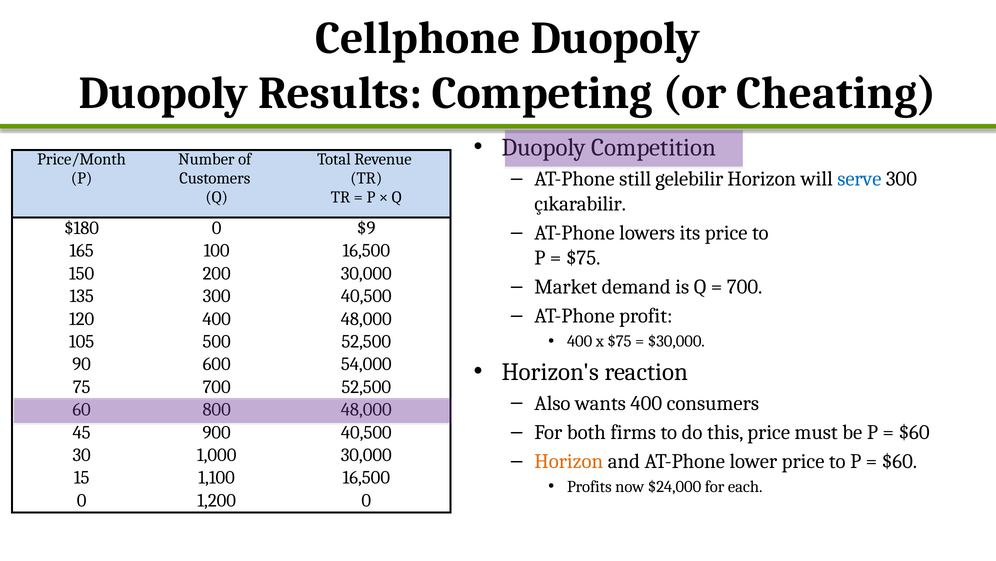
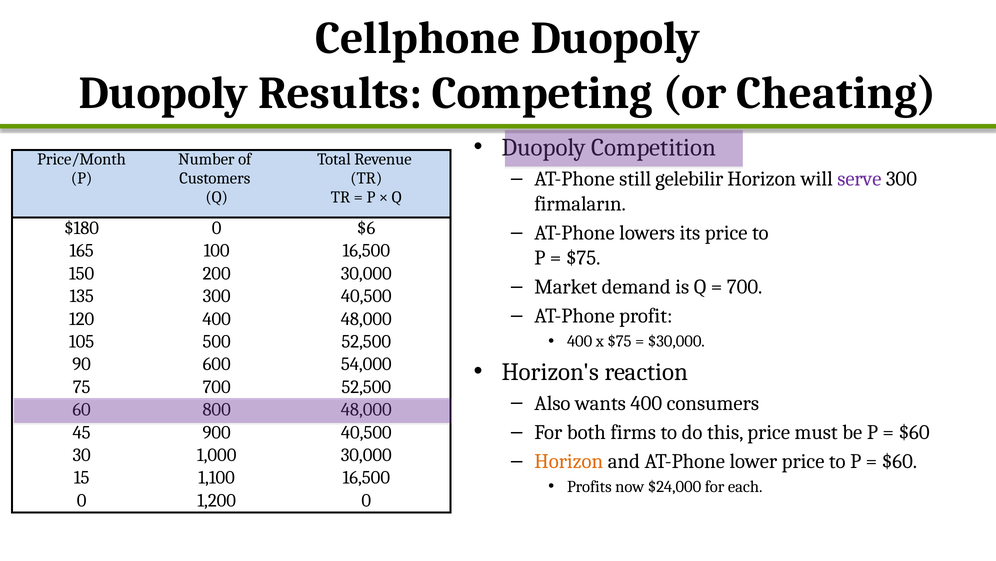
serve colour: blue -> purple
çıkarabilir: çıkarabilir -> firmaların
$9: $9 -> $6
